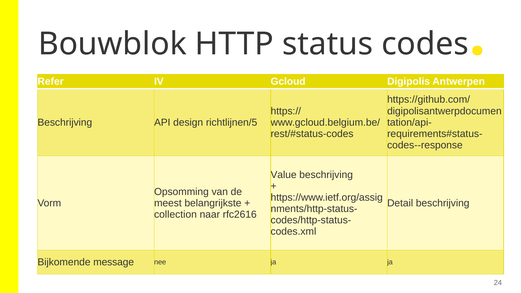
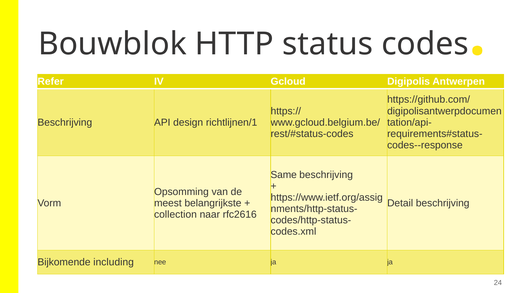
richtlijnen/5: richtlijnen/5 -> richtlijnen/1
Value: Value -> Same
message: message -> including
